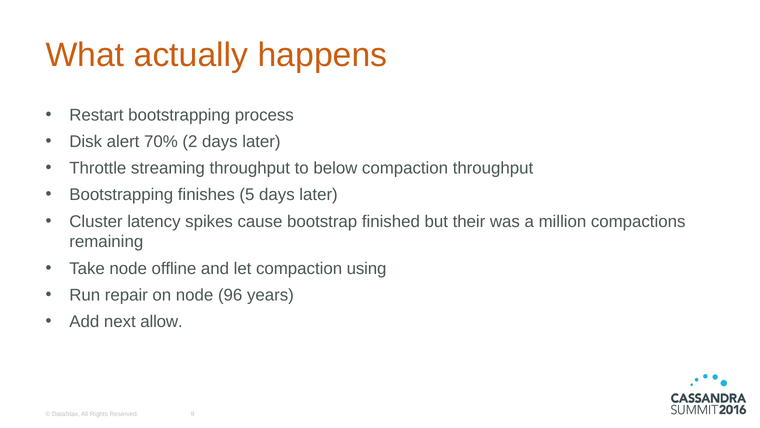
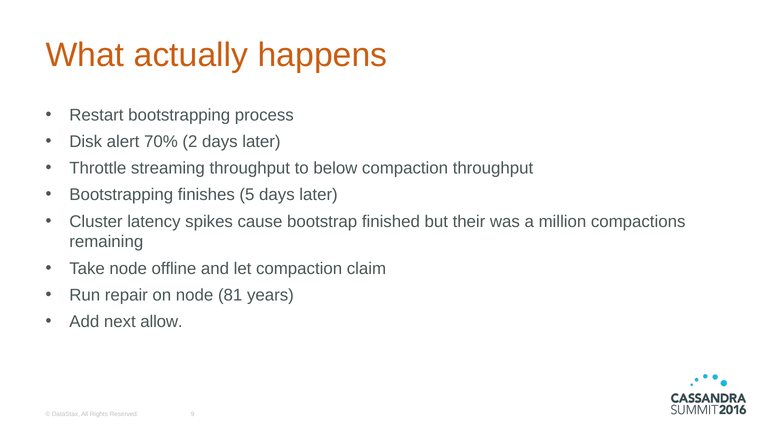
using: using -> claim
96: 96 -> 81
